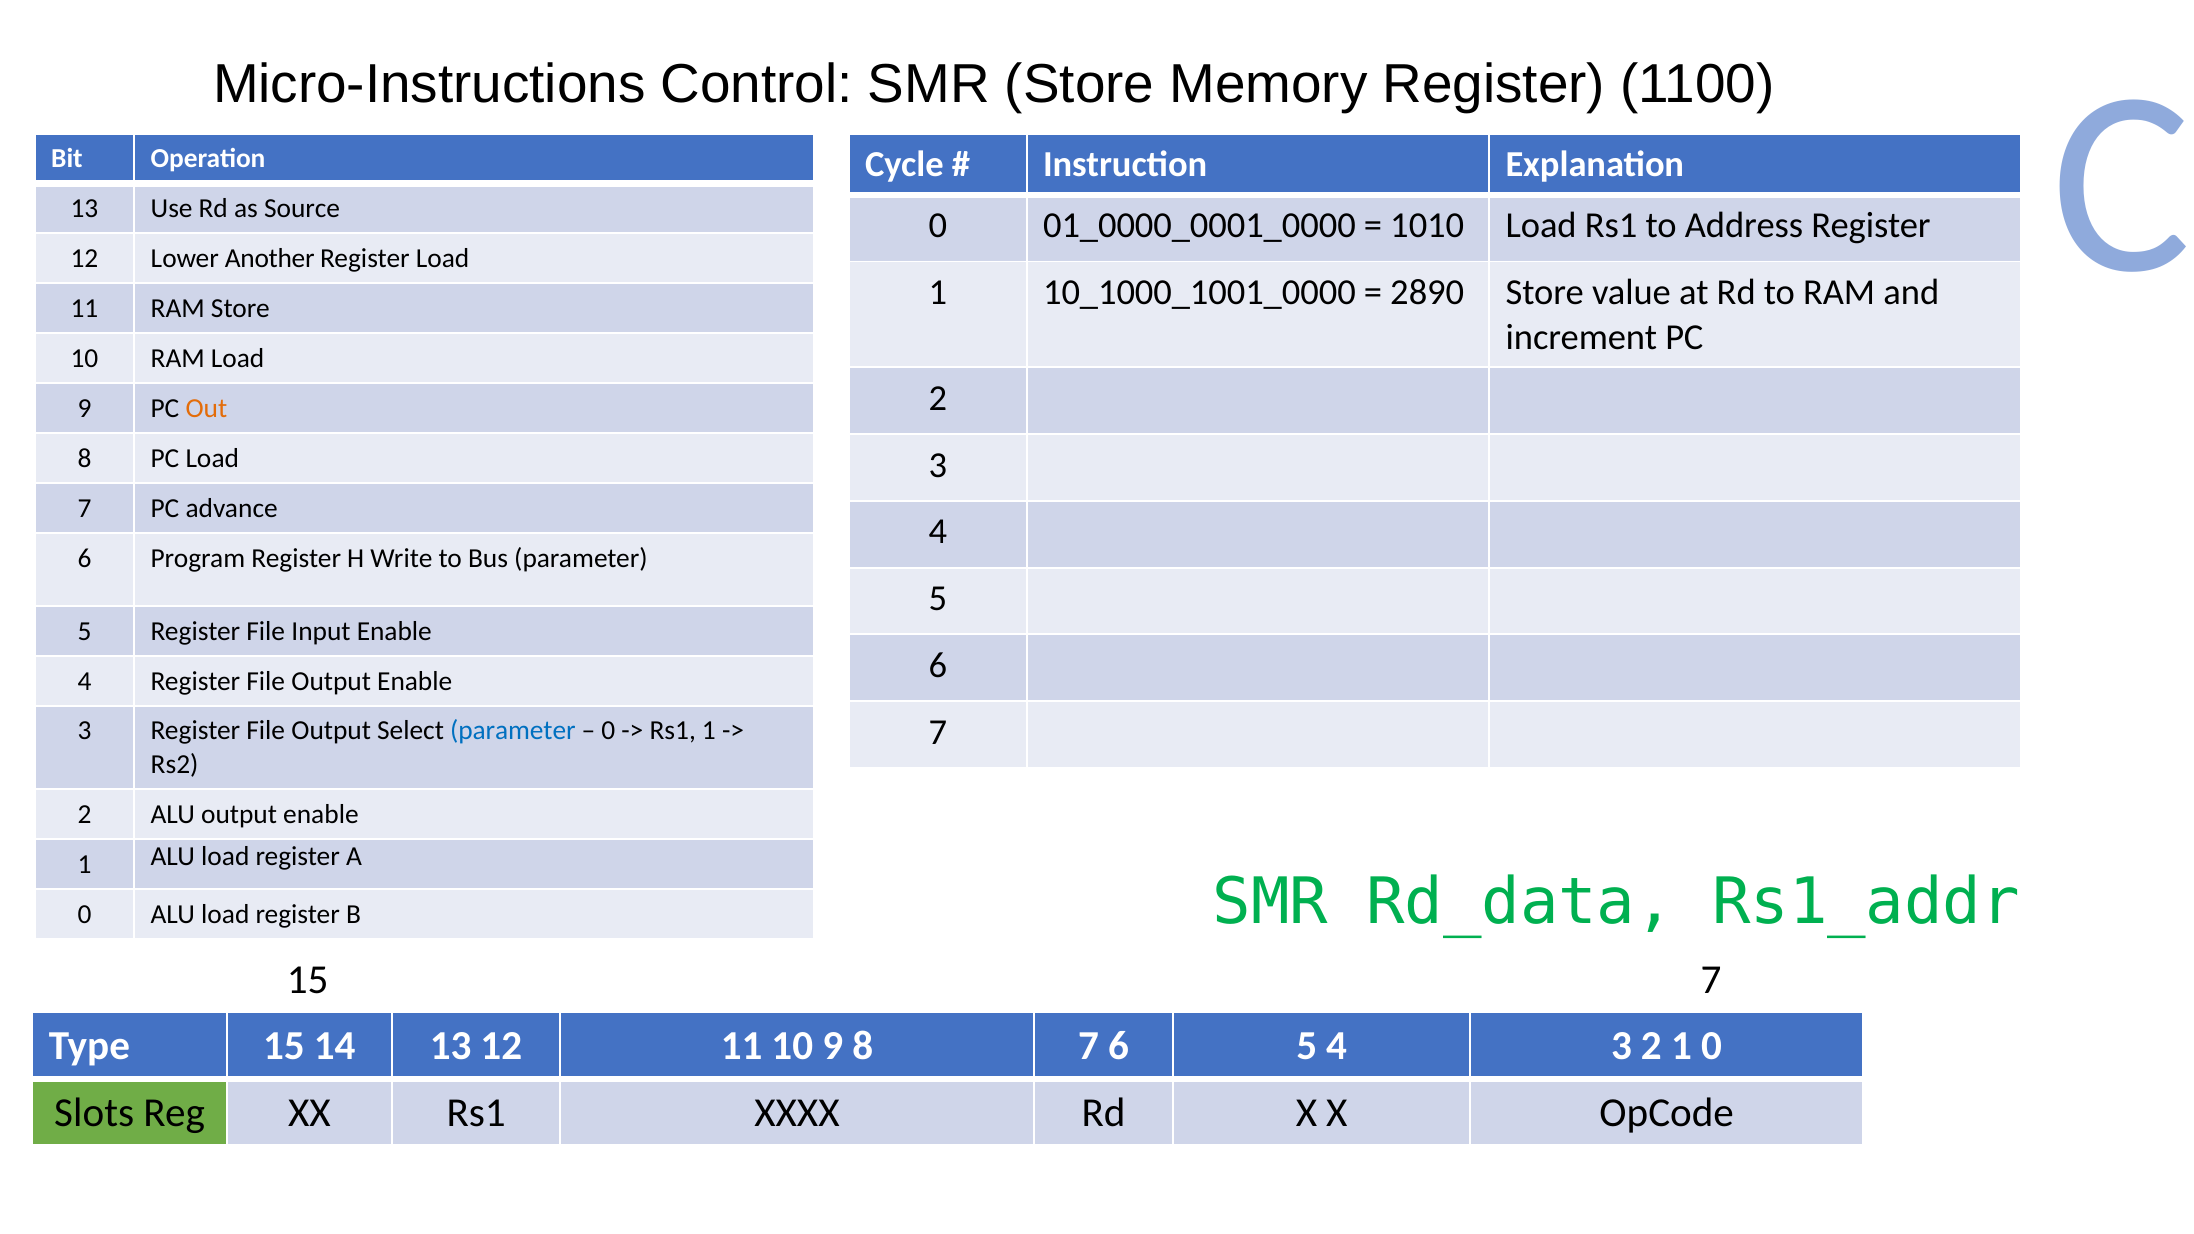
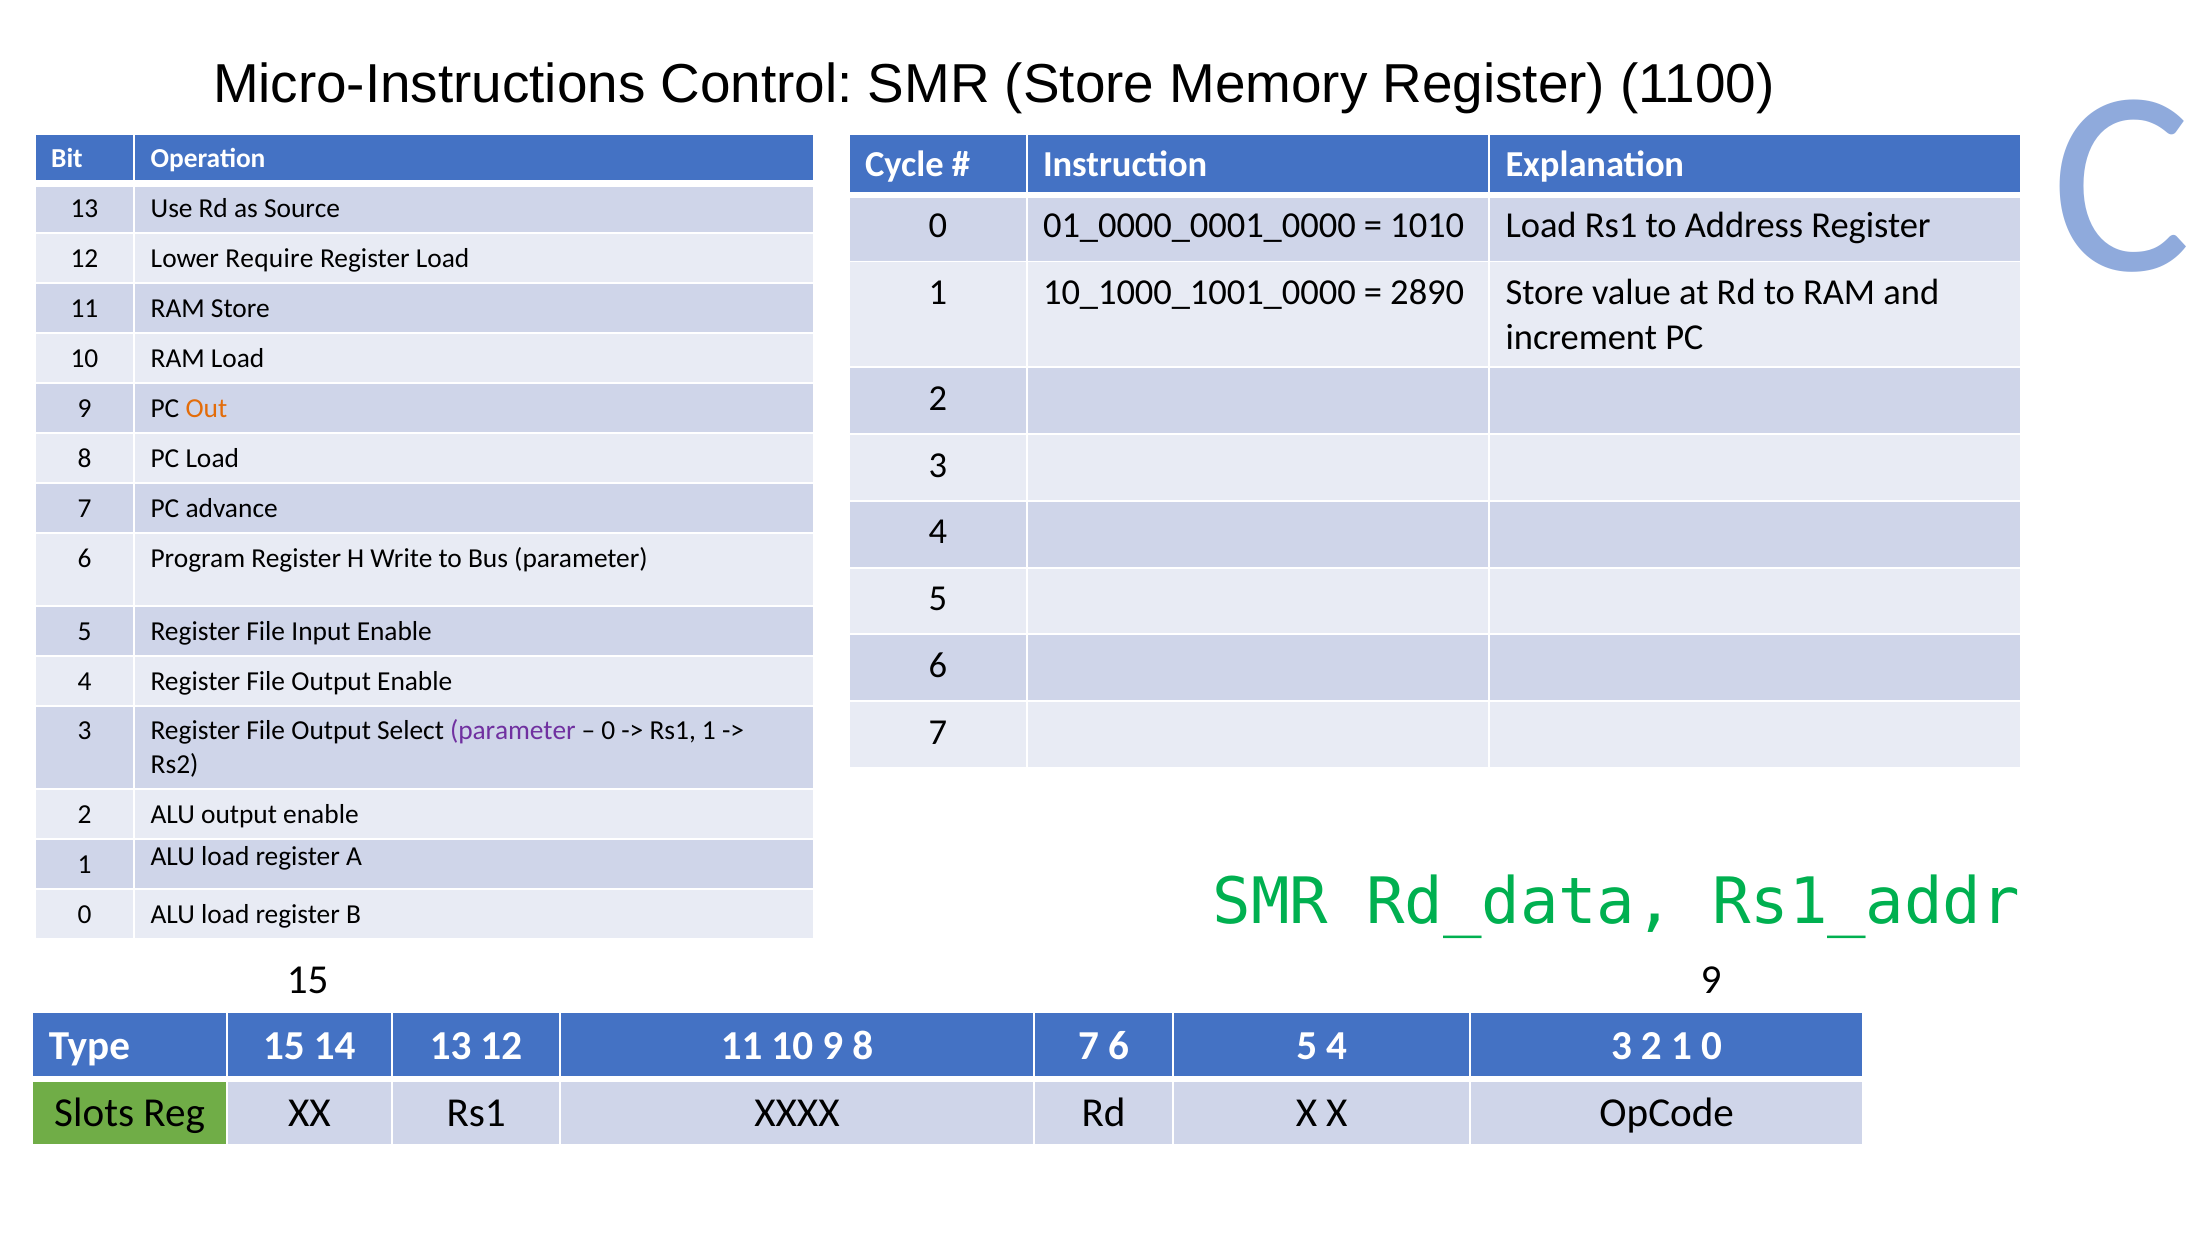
Another: Another -> Require
parameter at (513, 731) colour: blue -> purple
15 7: 7 -> 9
